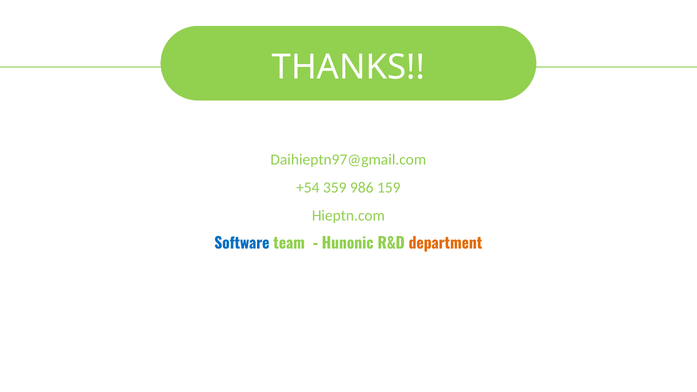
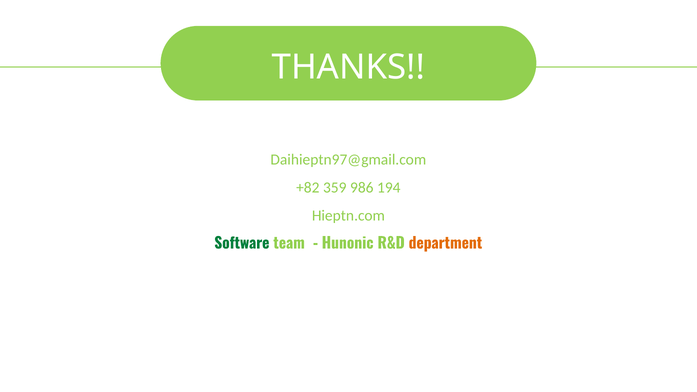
+54: +54 -> +82
159: 159 -> 194
Software colour: blue -> green
